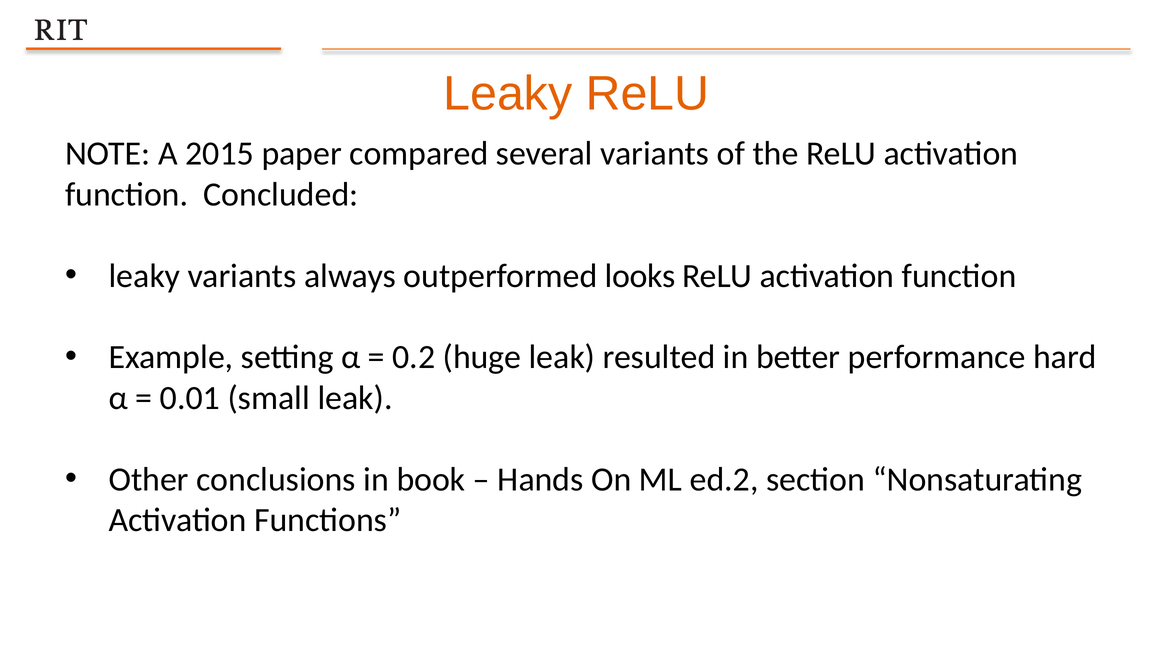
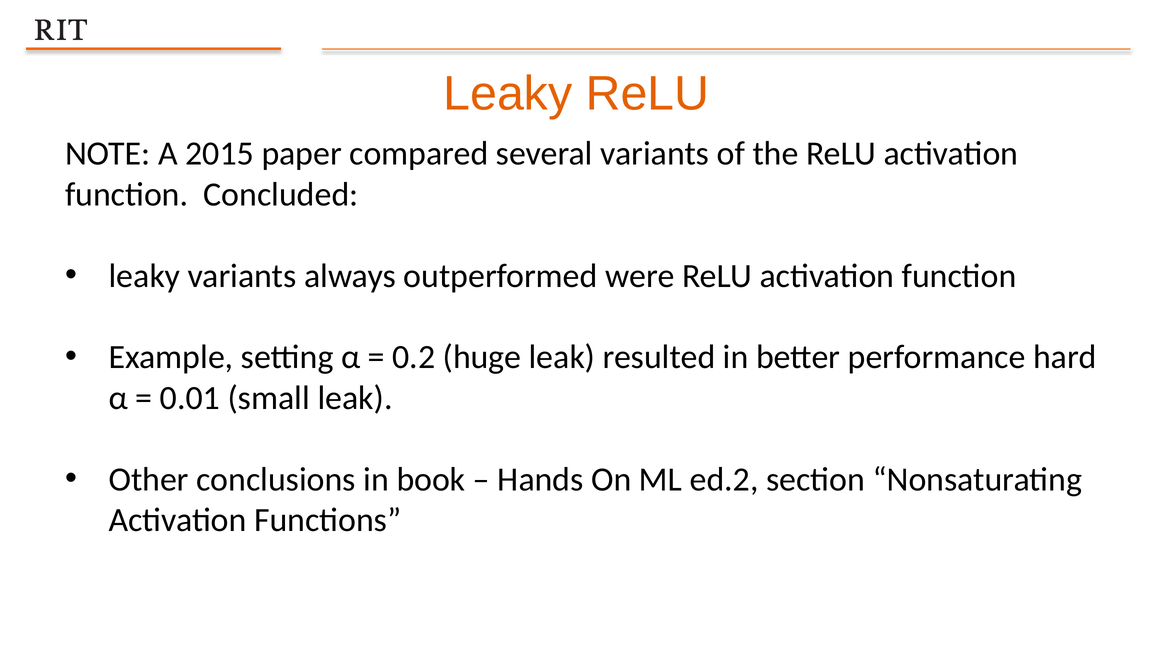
looks: looks -> were
